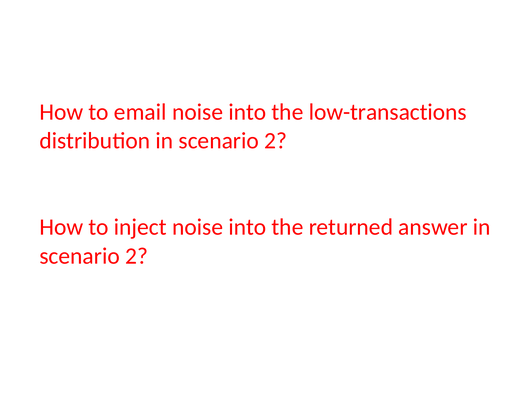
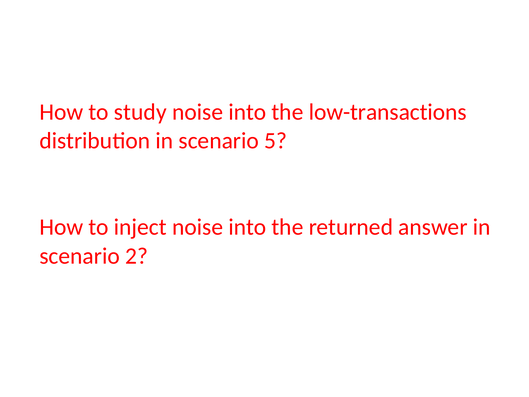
email: email -> study
distribution in scenario 2: 2 -> 5
